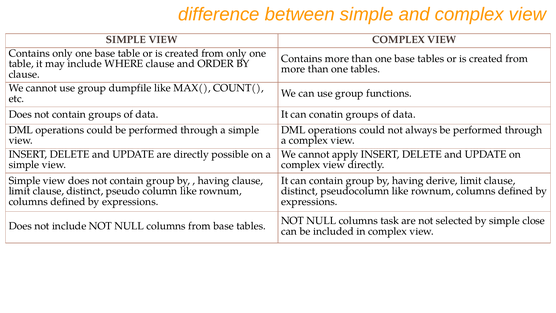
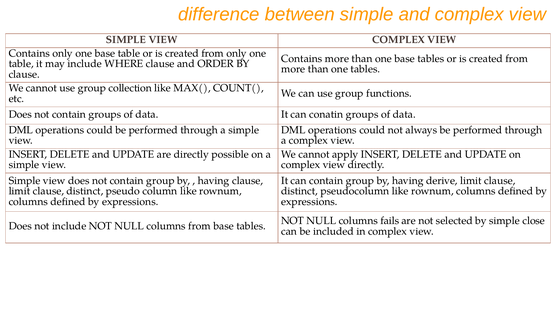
dumpfile: dumpfile -> collection
task: task -> fails
